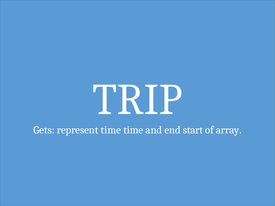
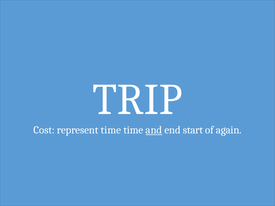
Gets: Gets -> Cost
and underline: none -> present
array: array -> again
